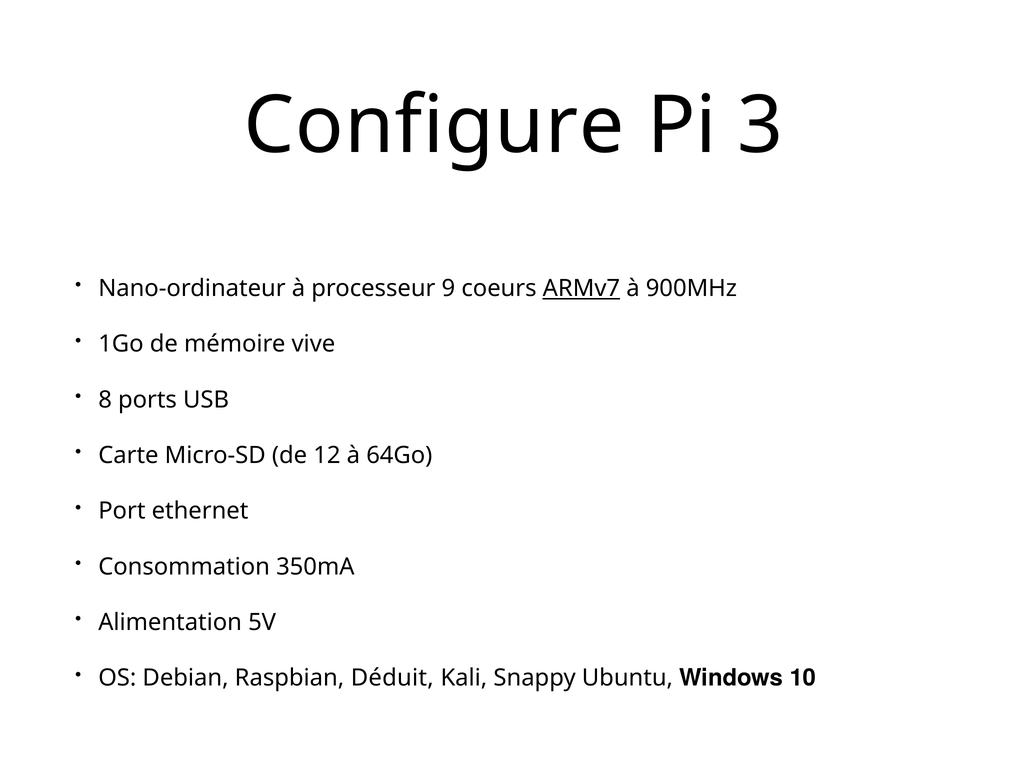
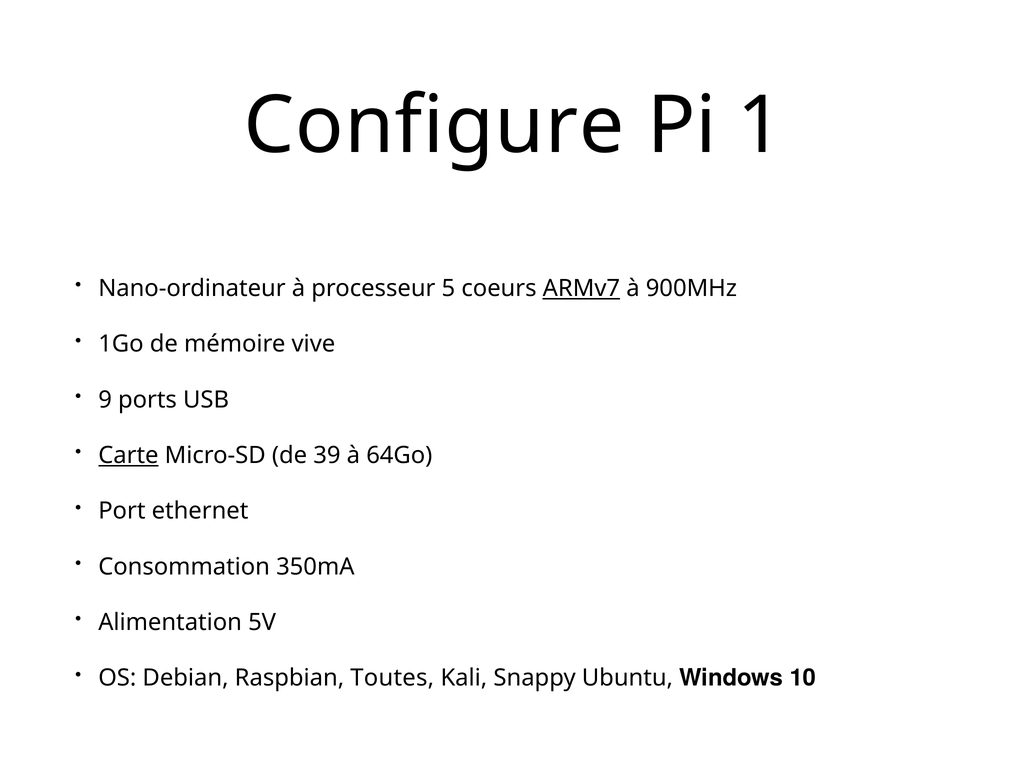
3: 3 -> 1
9: 9 -> 5
8: 8 -> 9
Carte underline: none -> present
12: 12 -> 39
Déduit: Déduit -> Toutes
